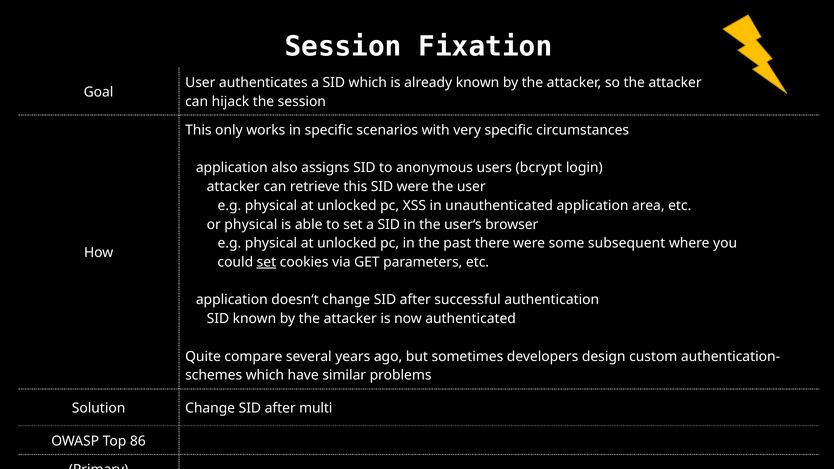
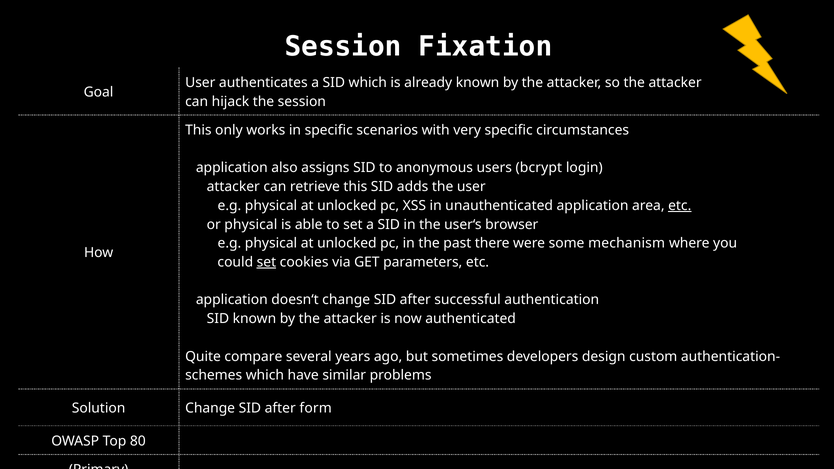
SID were: were -> adds
etc at (680, 206) underline: none -> present
subsequent: subsequent -> mechanism
multi: multi -> form
86: 86 -> 80
